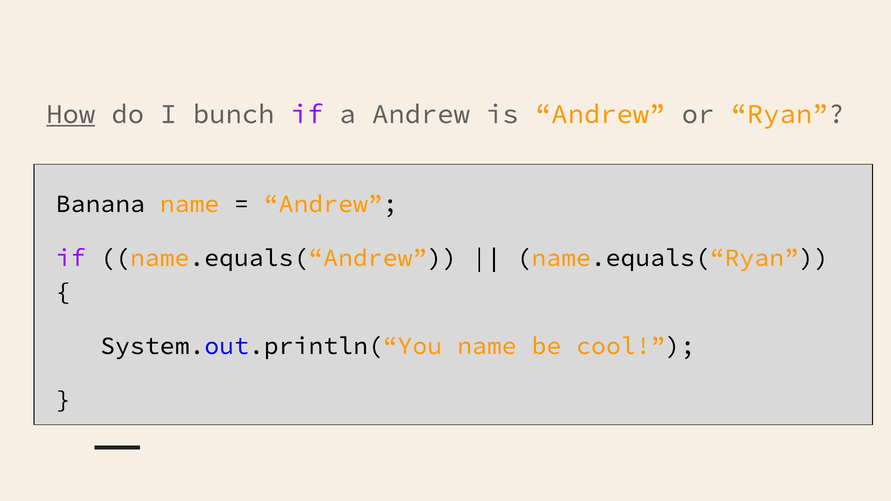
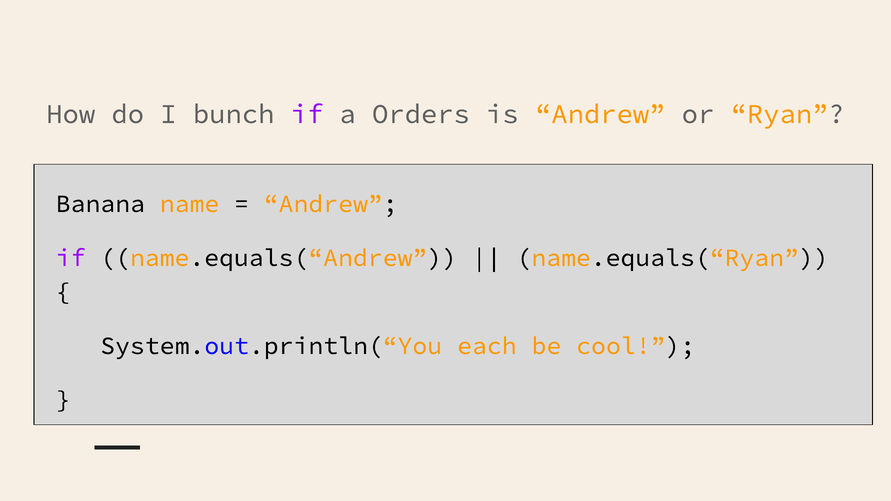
How underline: present -> none
a Andrew: Andrew -> Orders
System.out.println(“You name: name -> each
